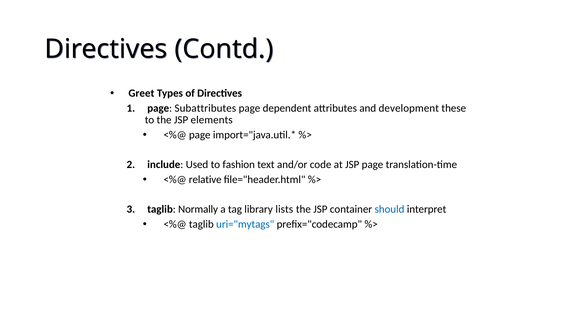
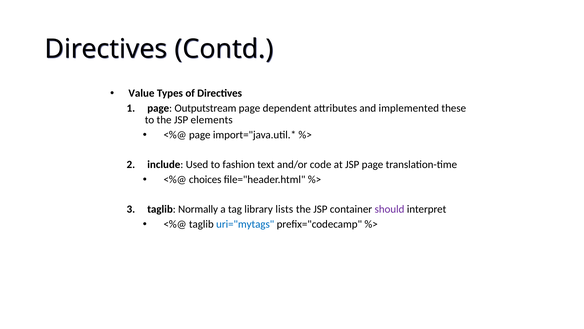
Greet: Greet -> Value
Subattributes: Subattributes -> Outputstream
development: development -> implemented
relative: relative -> choices
should colour: blue -> purple
